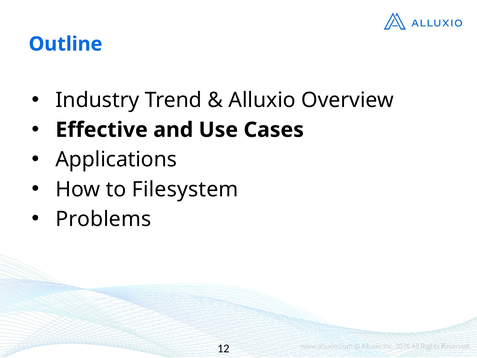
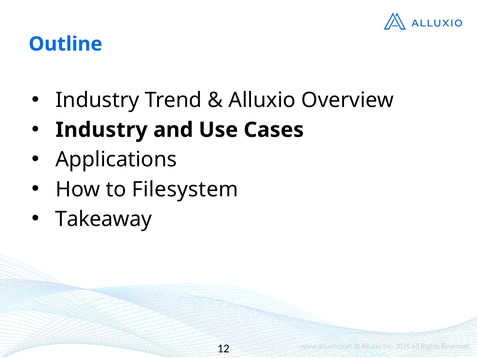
Effective at (102, 130): Effective -> Industry
Problems: Problems -> Takeaway
